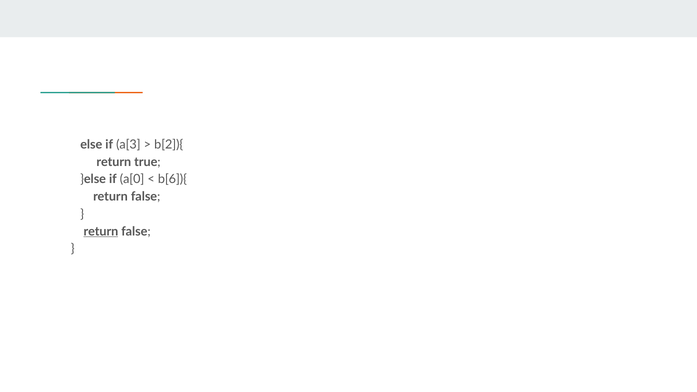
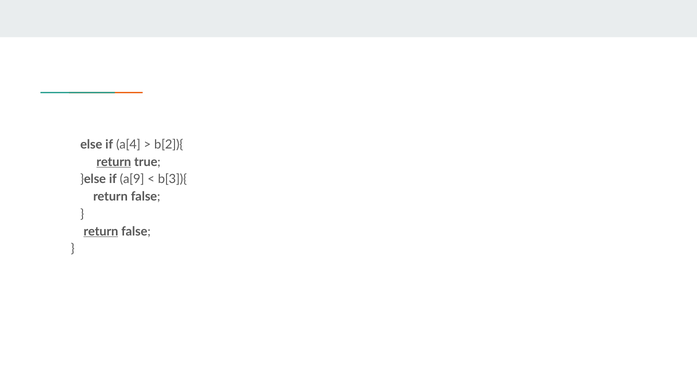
a[3: a[3 -> a[4
return at (114, 162) underline: none -> present
a[0: a[0 -> a[9
b[6]){: b[6]){ -> b[3]){
